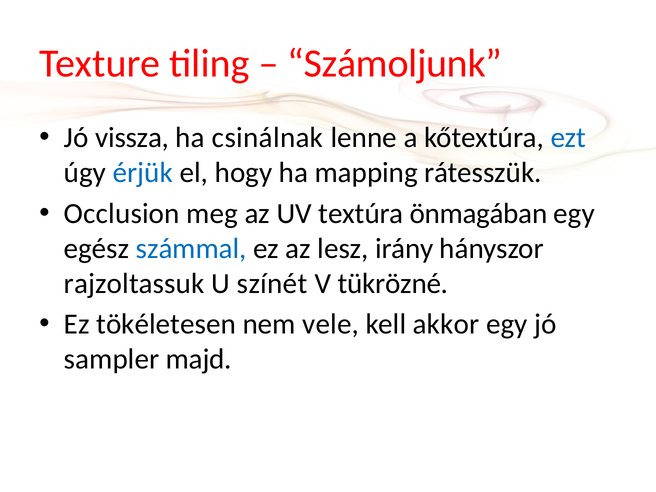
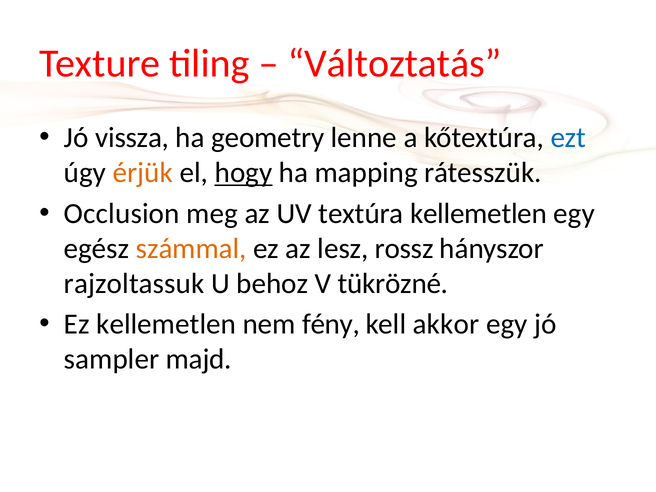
Számoljunk: Számoljunk -> Változtatás
csinálnak: csinálnak -> geometry
érjük colour: blue -> orange
hogy underline: none -> present
textúra önmagában: önmagában -> kellemetlen
számmal colour: blue -> orange
irány: irány -> rossz
színét: színét -> behoz
Ez tökéletesen: tökéletesen -> kellemetlen
vele: vele -> fény
